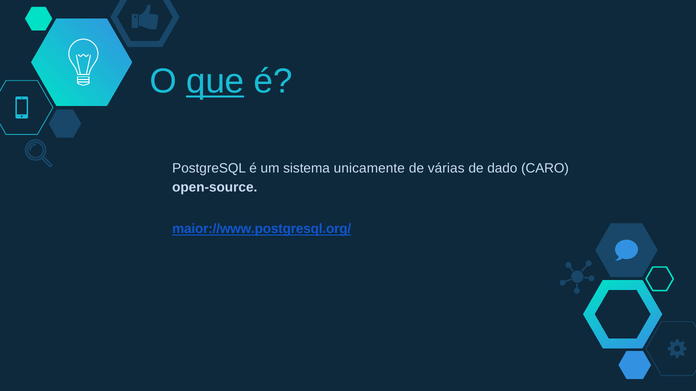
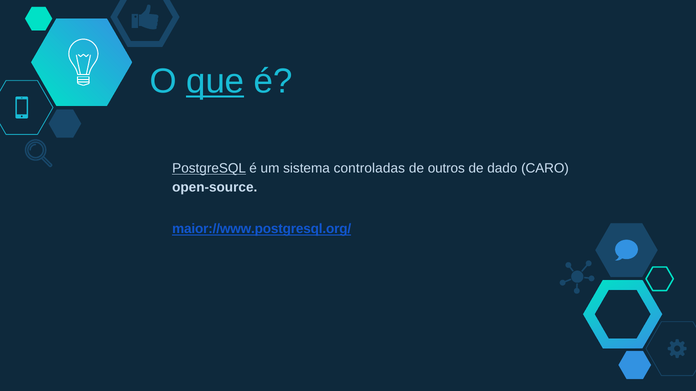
PostgreSQL underline: none -> present
unicamente: unicamente -> controladas
várias: várias -> outros
